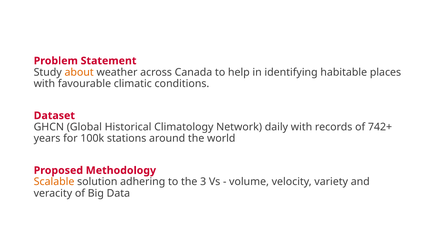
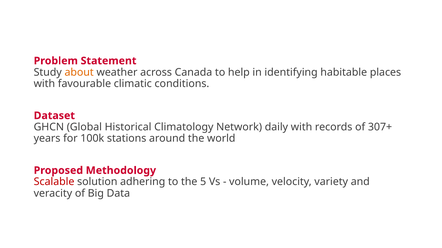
742+: 742+ -> 307+
Scalable colour: orange -> red
3: 3 -> 5
